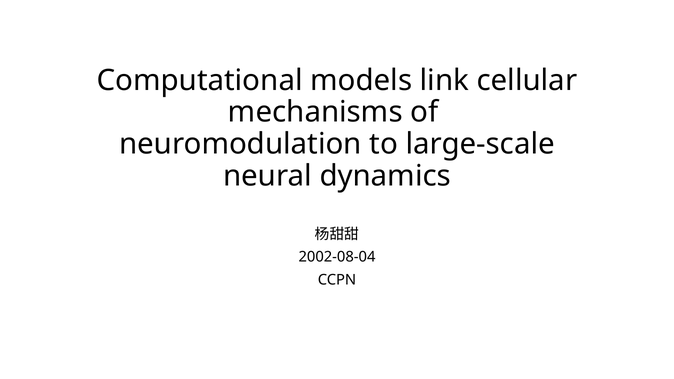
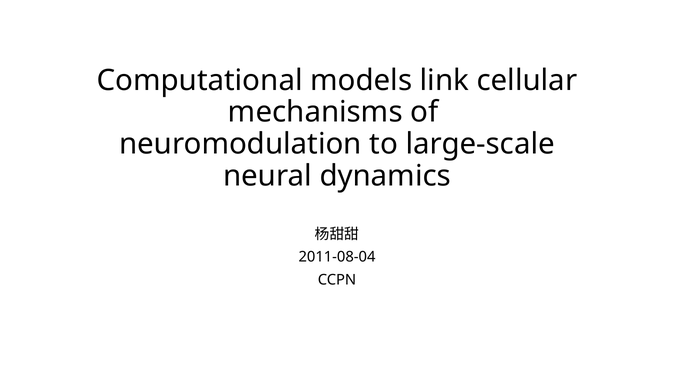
2002-08-04: 2002-08-04 -> 2011-08-04
